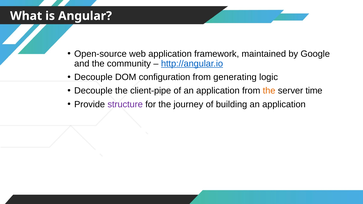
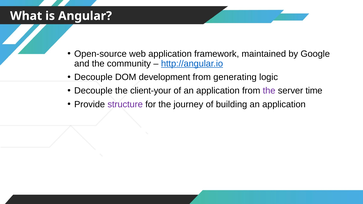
configuration: configuration -> development
client-pipe: client-pipe -> client-your
the at (269, 91) colour: orange -> purple
